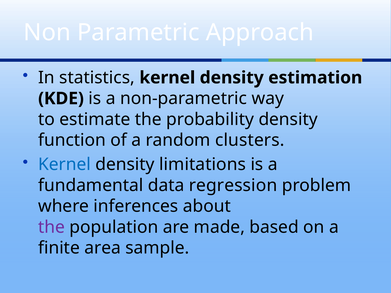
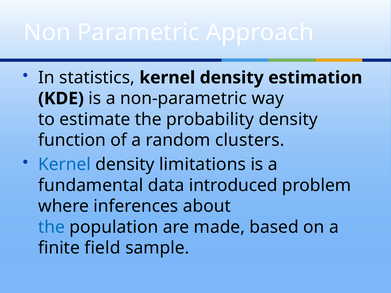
regression: regression -> introduced
the at (52, 227) colour: purple -> blue
area: area -> field
